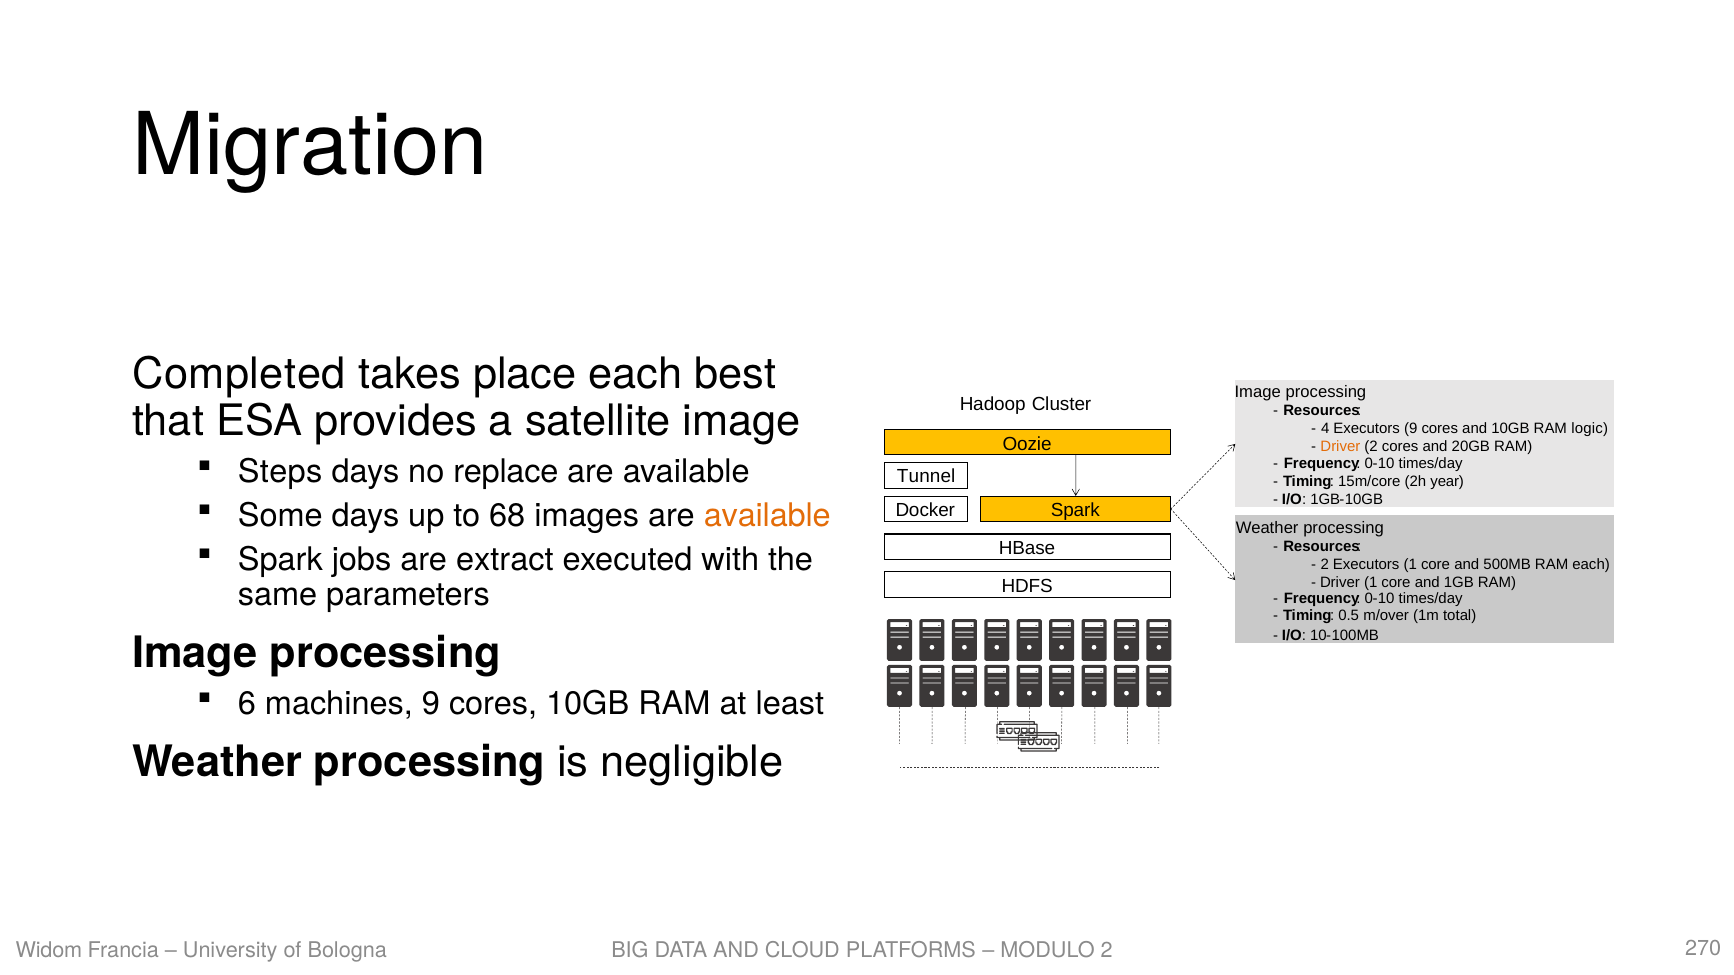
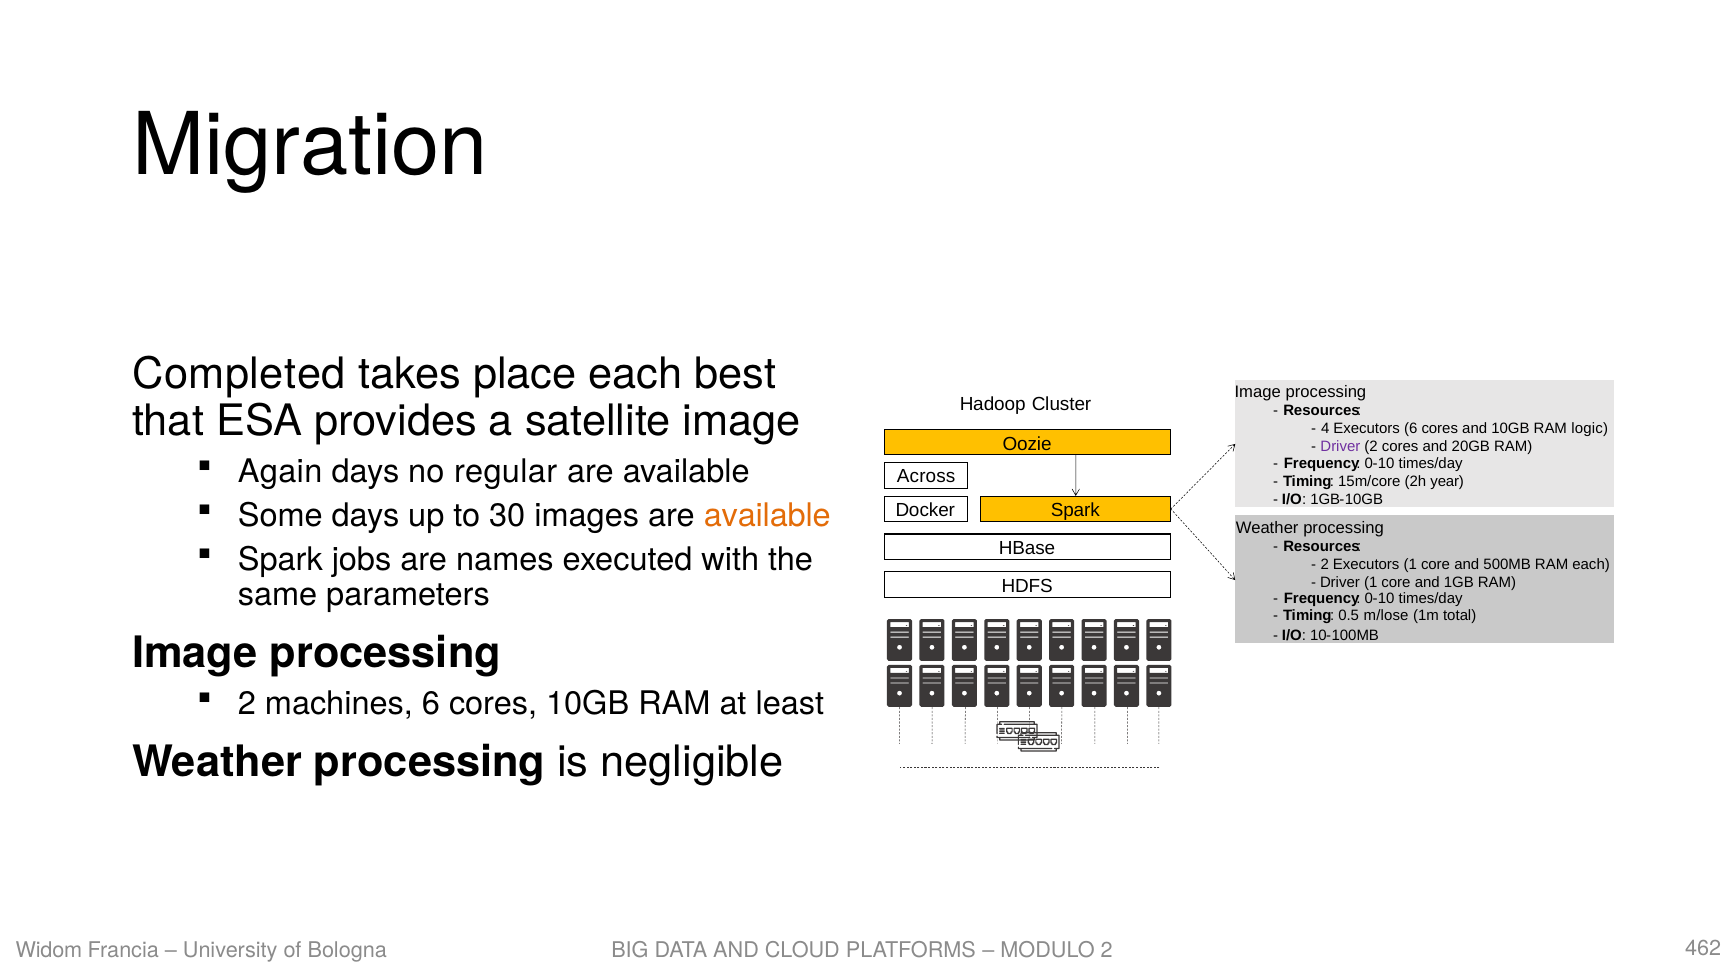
Executors 9: 9 -> 6
Driver at (1340, 447) colour: orange -> purple
Steps: Steps -> Again
replace: replace -> regular
Tunnel: Tunnel -> Across
68: 68 -> 30
extract: extract -> names
m/over: m/over -> m/lose
6 at (247, 704): 6 -> 2
machines 9: 9 -> 6
270: 270 -> 462
